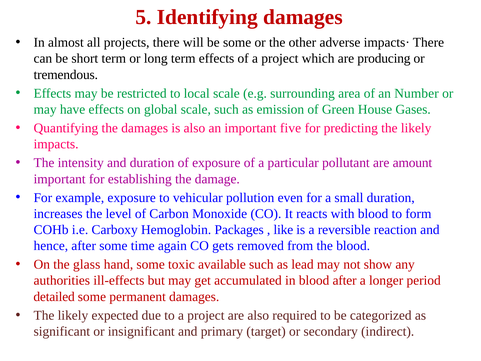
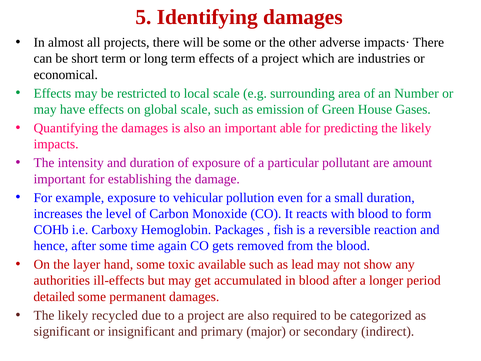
producing: producing -> industries
tremendous: tremendous -> economical
five: five -> able
like: like -> fish
glass: glass -> layer
expected: expected -> recycled
target: target -> major
